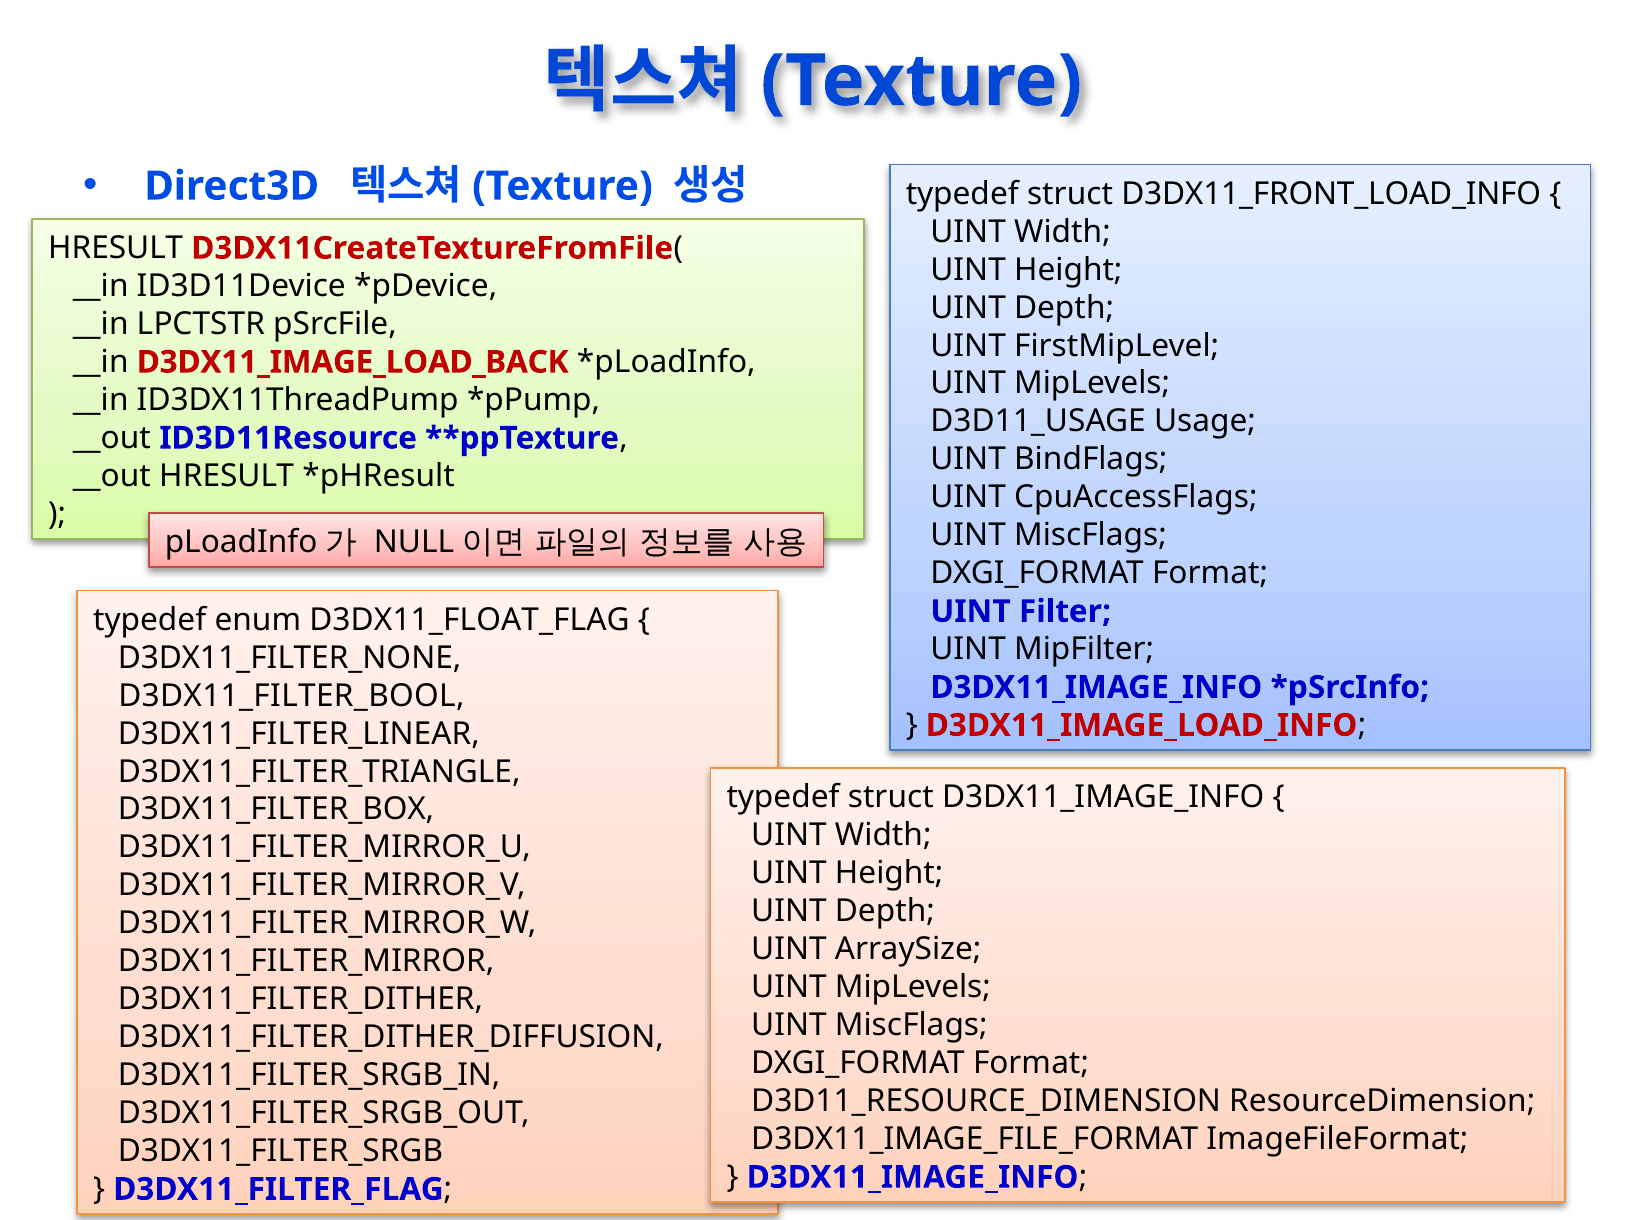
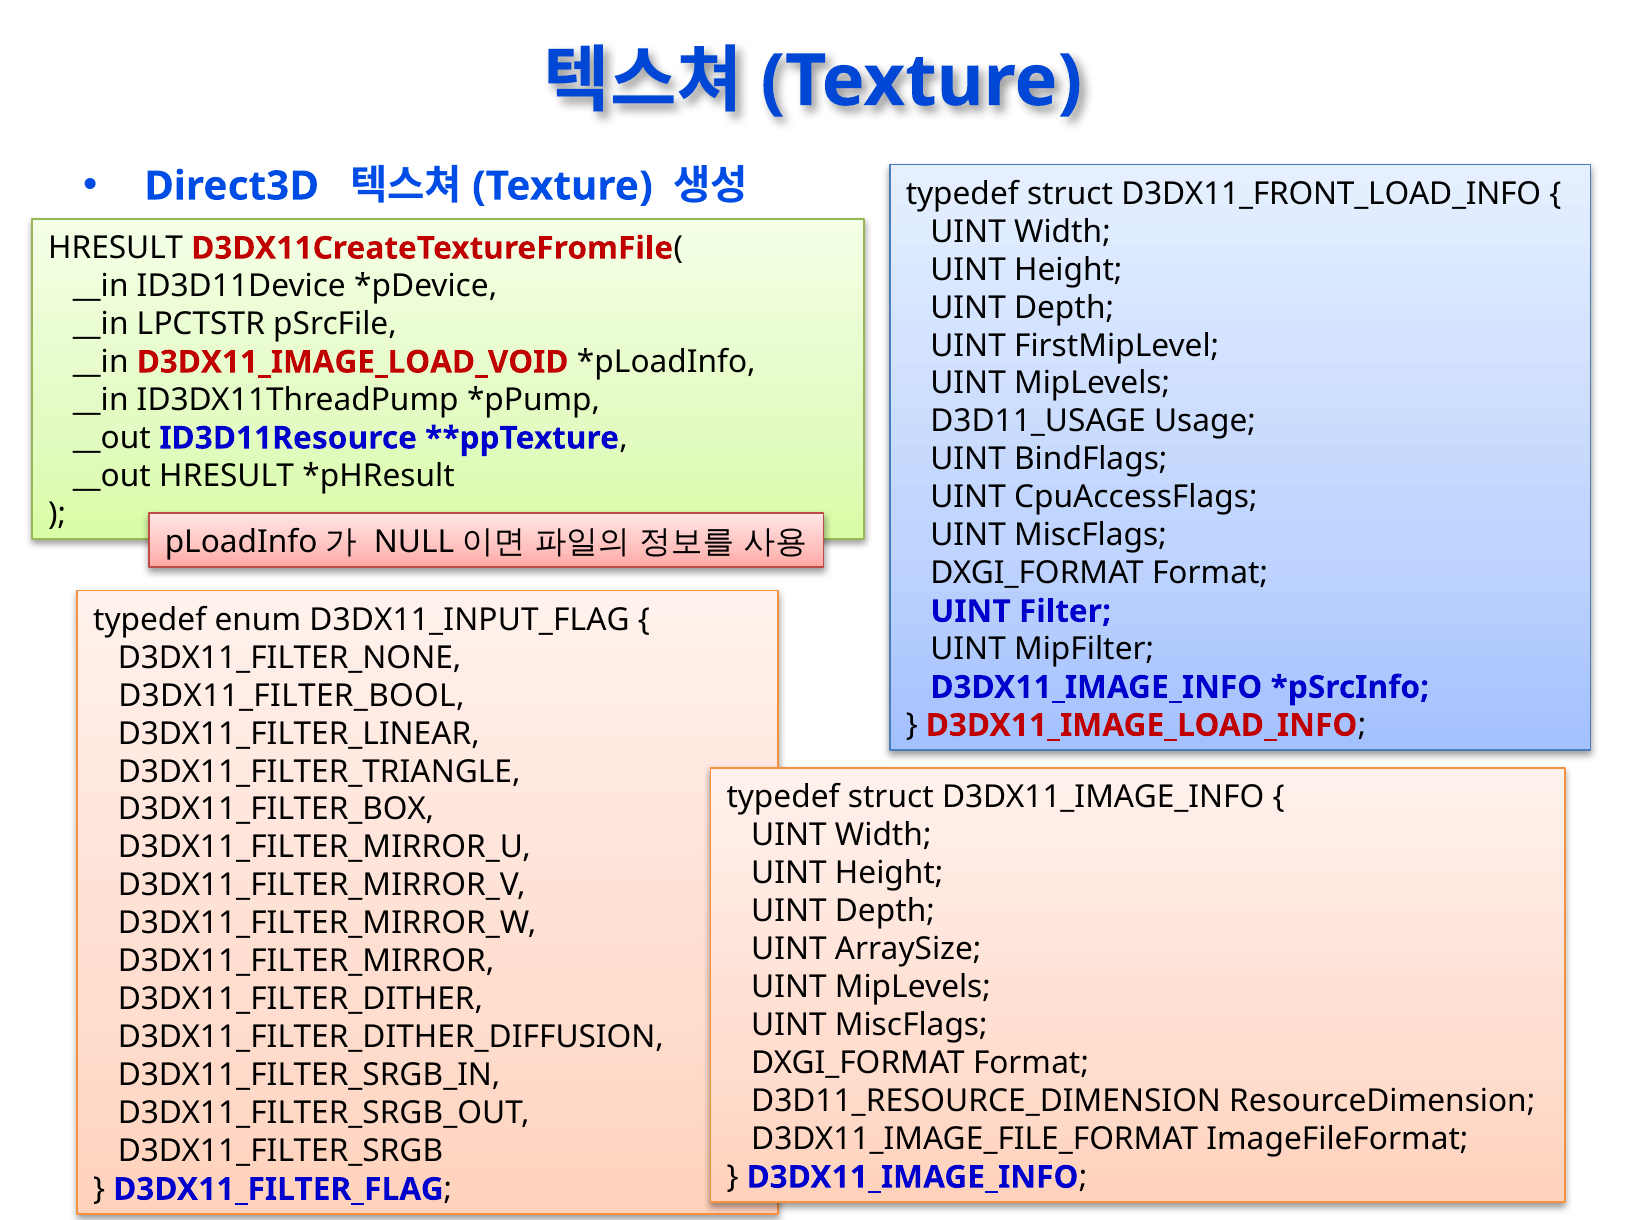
D3DX11_IMAGE_LOAD_BACK: D3DX11_IMAGE_LOAD_BACK -> D3DX11_IMAGE_LOAD_VOID
D3DX11_FLOAT_FLAG: D3DX11_FLOAT_FLAG -> D3DX11_INPUT_FLAG
